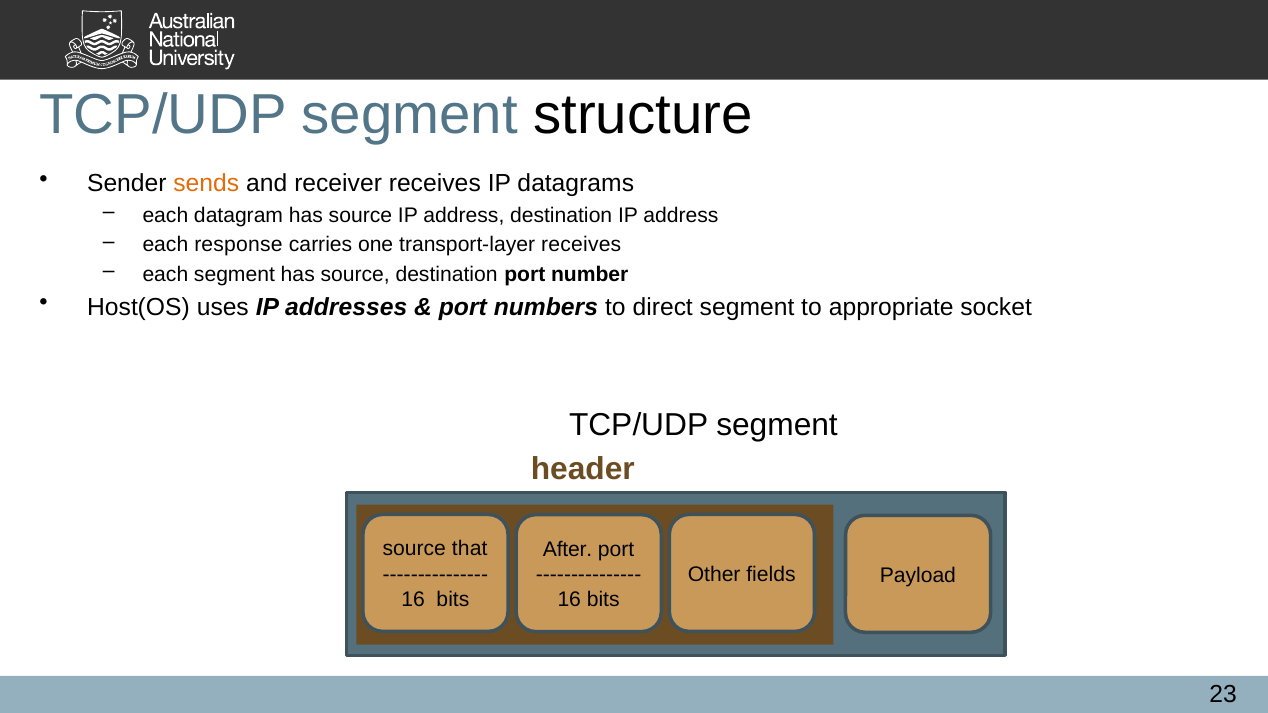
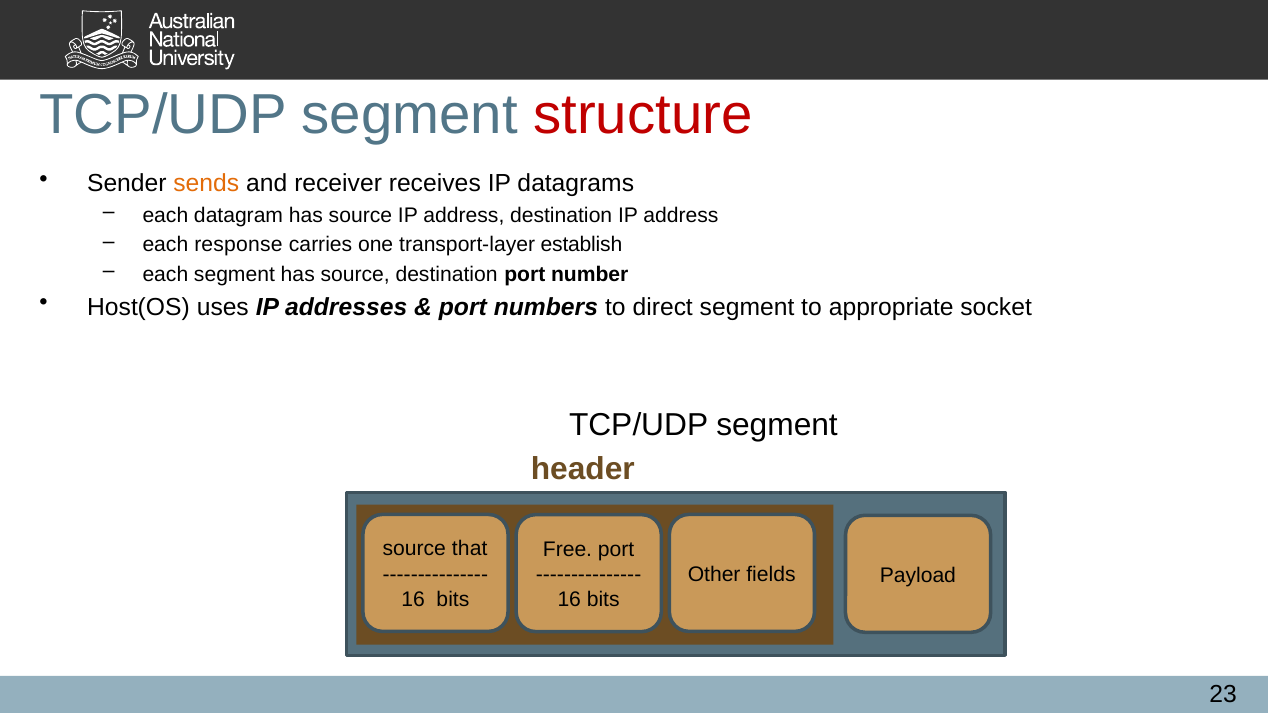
structure colour: black -> red
transport-layer receives: receives -> establish
After: After -> Free
